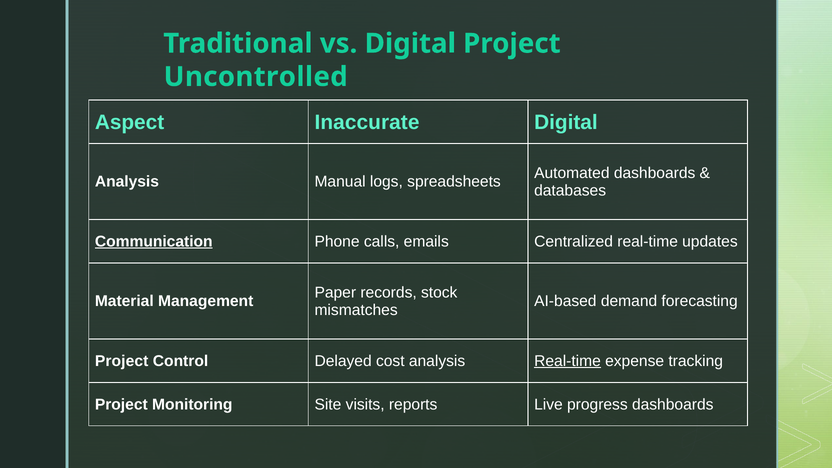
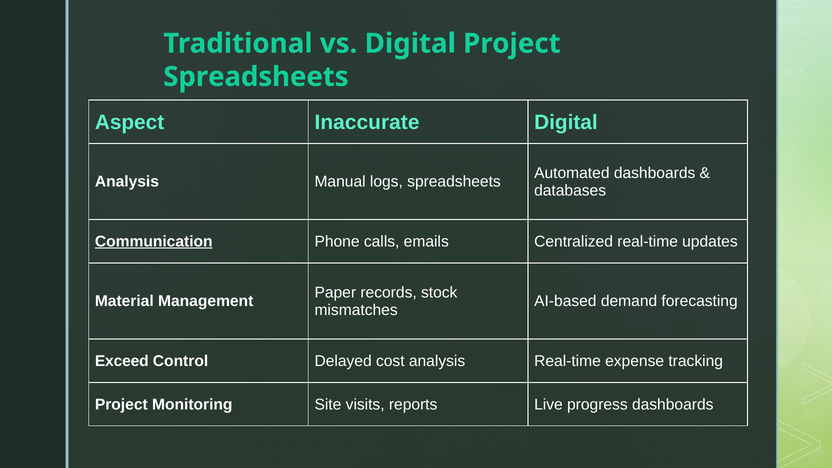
Uncontrolled at (256, 77): Uncontrolled -> Spreadsheets
Project at (122, 361): Project -> Exceed
Real-time at (568, 361) underline: present -> none
